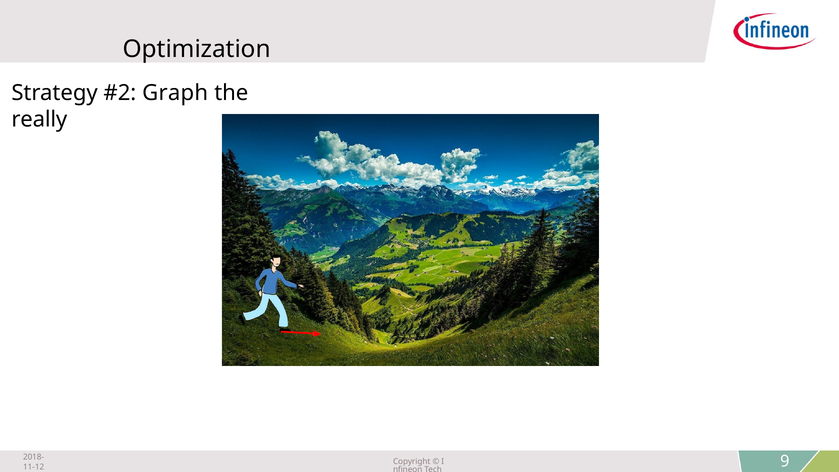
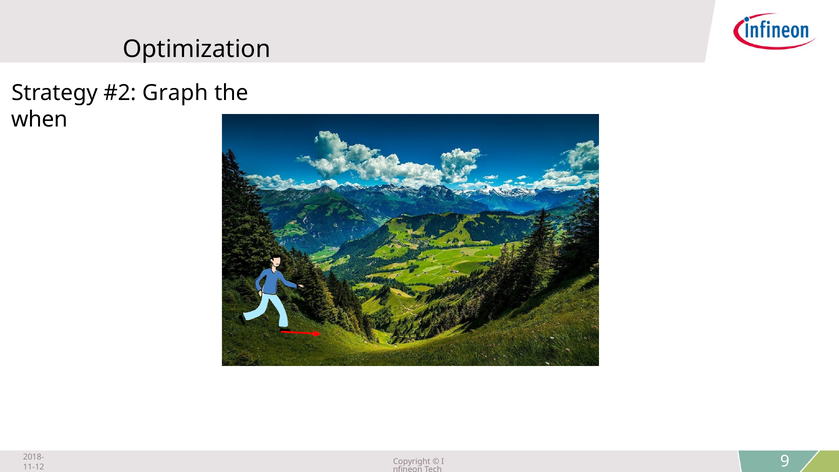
really: really -> when
